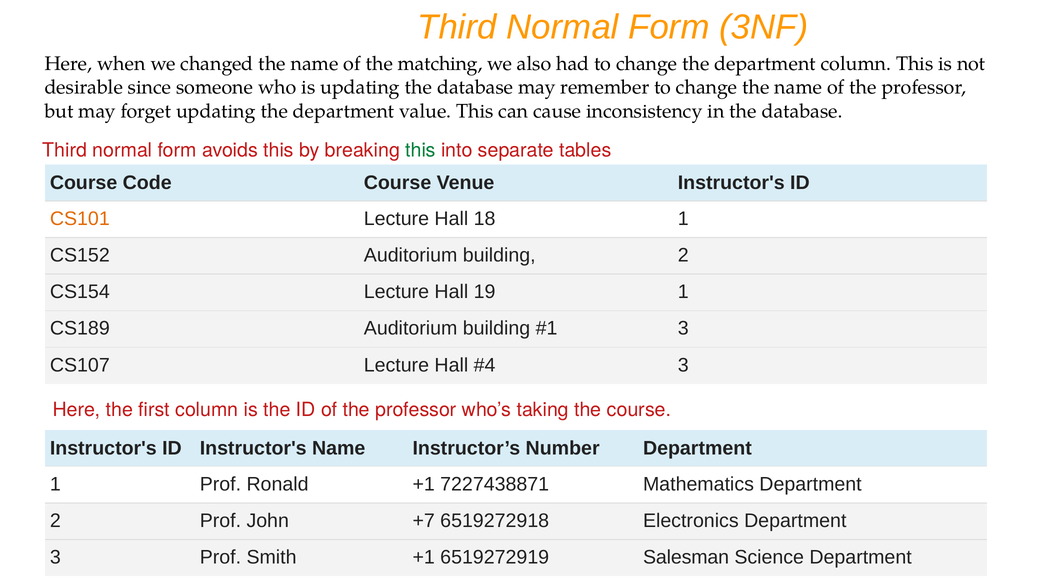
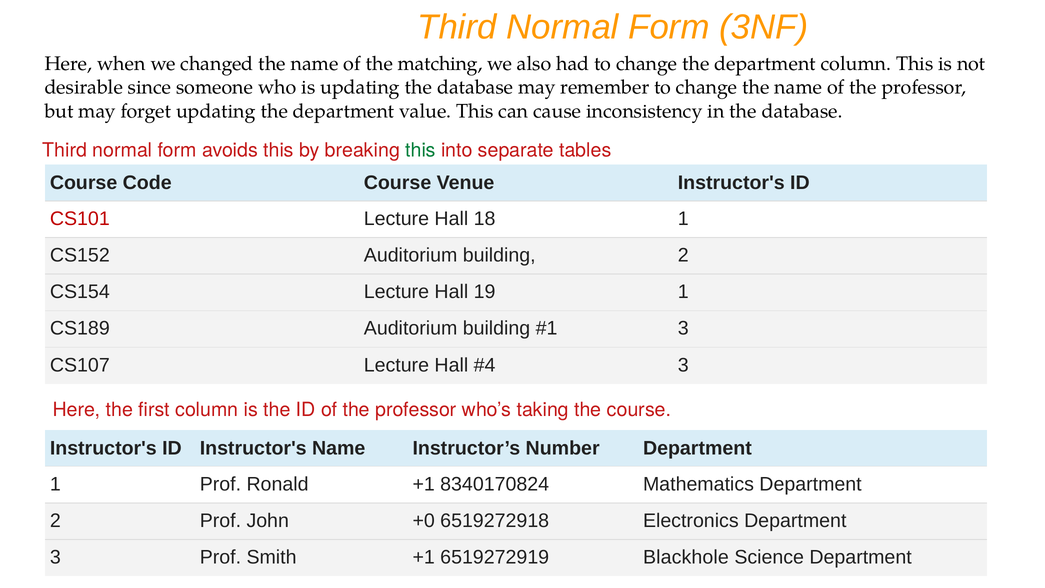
CS101 colour: orange -> red
7227438871: 7227438871 -> 8340170824
+7: +7 -> +0
Salesman: Salesman -> Blackhole
